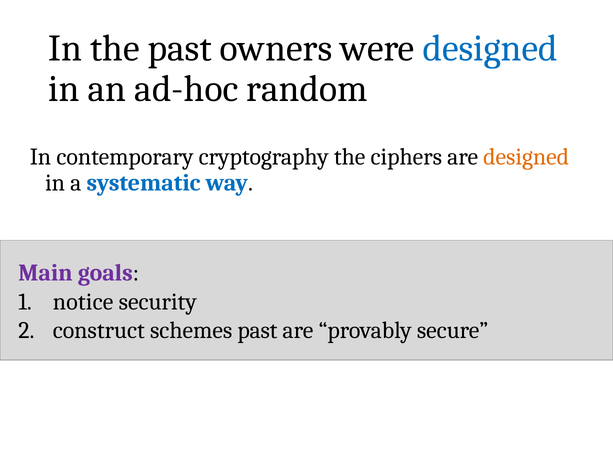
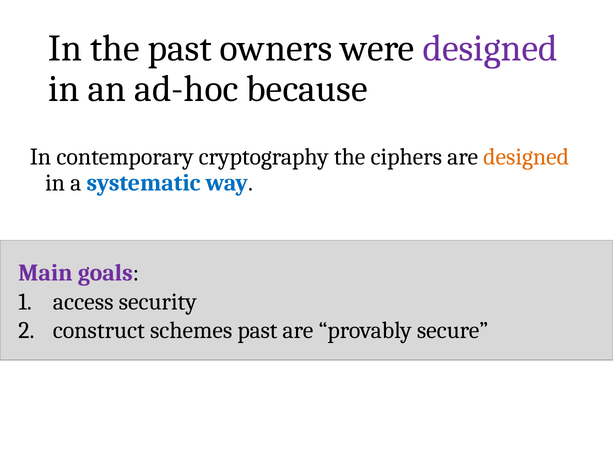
designed at (490, 48) colour: blue -> purple
random: random -> because
notice: notice -> access
